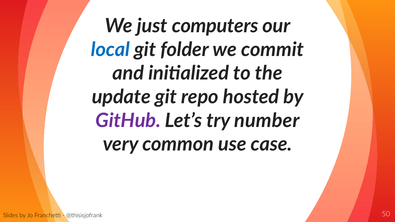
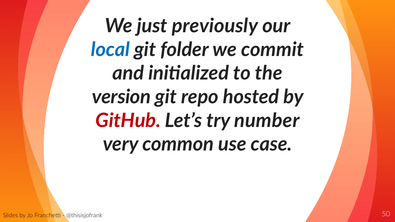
computers: computers -> previously
update: update -> version
GitHub colour: purple -> red
